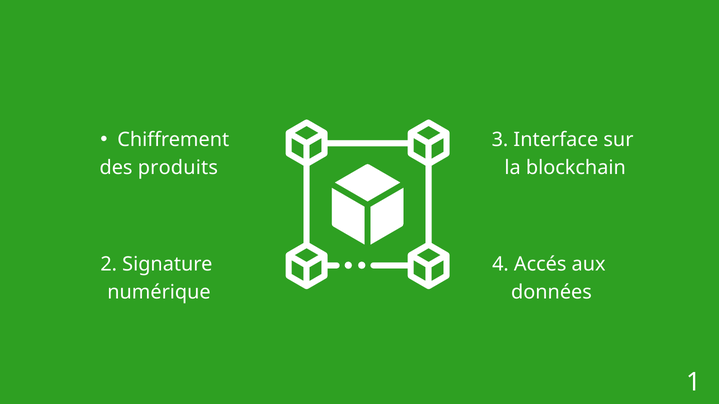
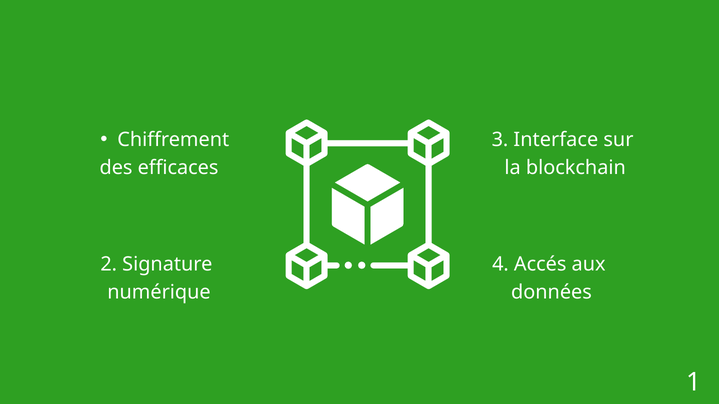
produits: produits -> efficaces
